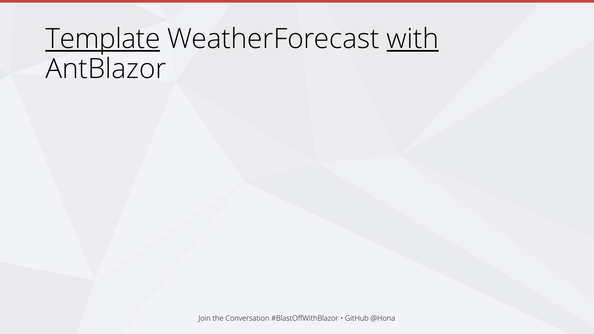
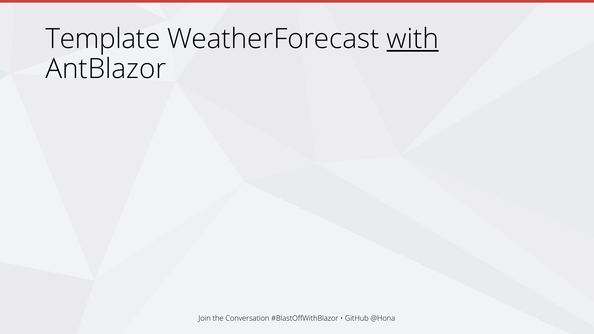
Template underline: present -> none
